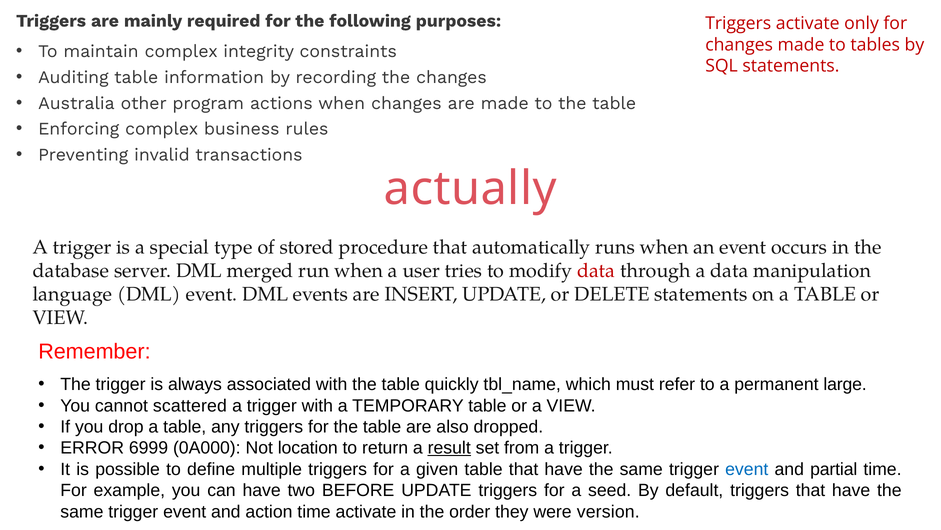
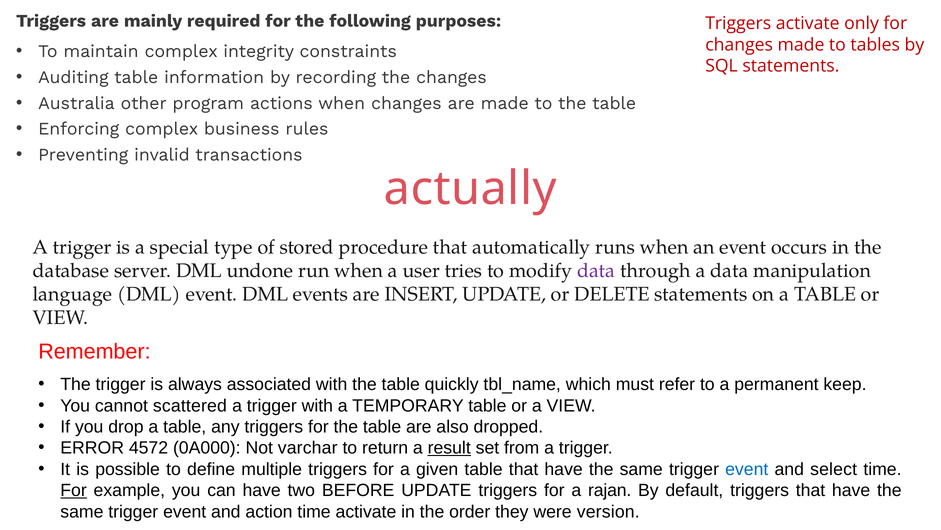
merged: merged -> undone
data at (596, 270) colour: red -> purple
large: large -> keep
6999: 6999 -> 4572
location: location -> varchar
partial: partial -> select
For at (74, 490) underline: none -> present
seed: seed -> rajan
